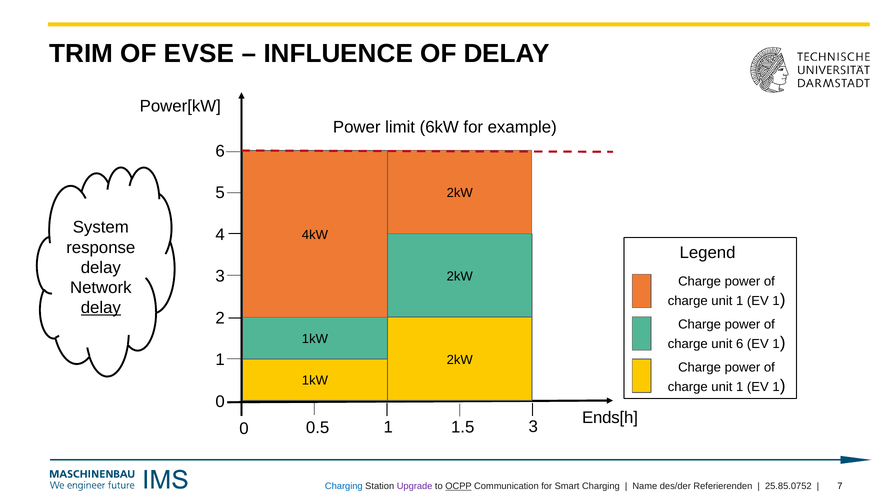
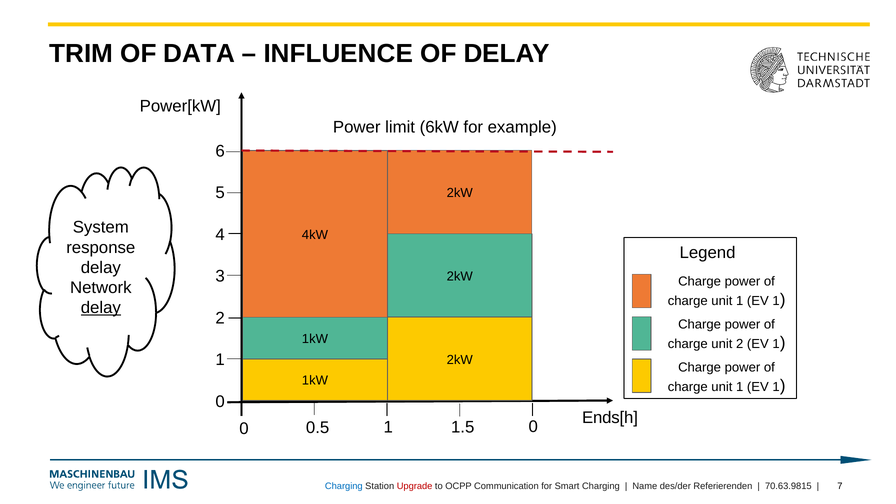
EVSE: EVSE -> DATA
unit 6: 6 -> 2
1.5 3: 3 -> 0
Upgrade colour: purple -> red
OCPP underline: present -> none
25.85.0752: 25.85.0752 -> 70.63.9815
